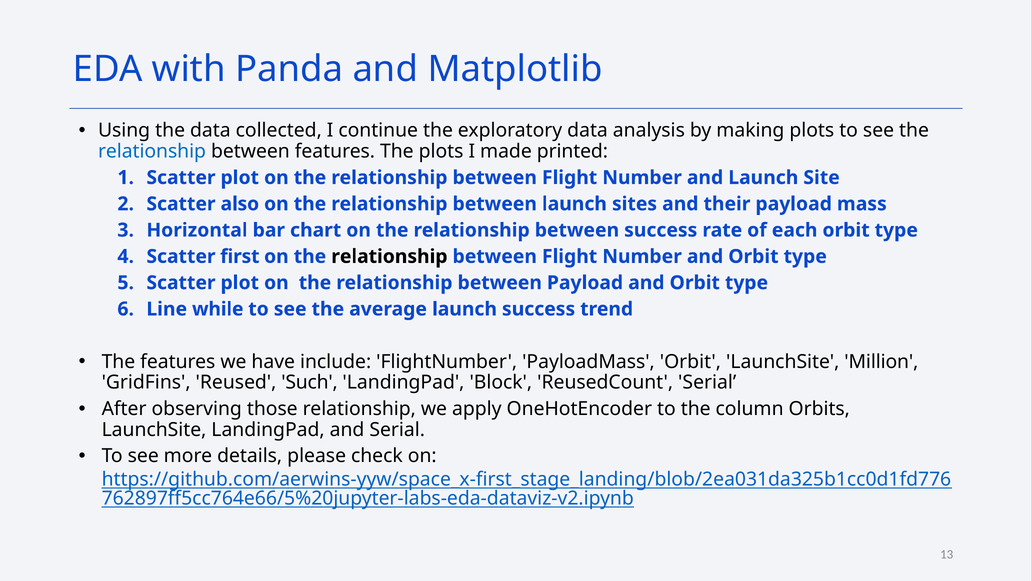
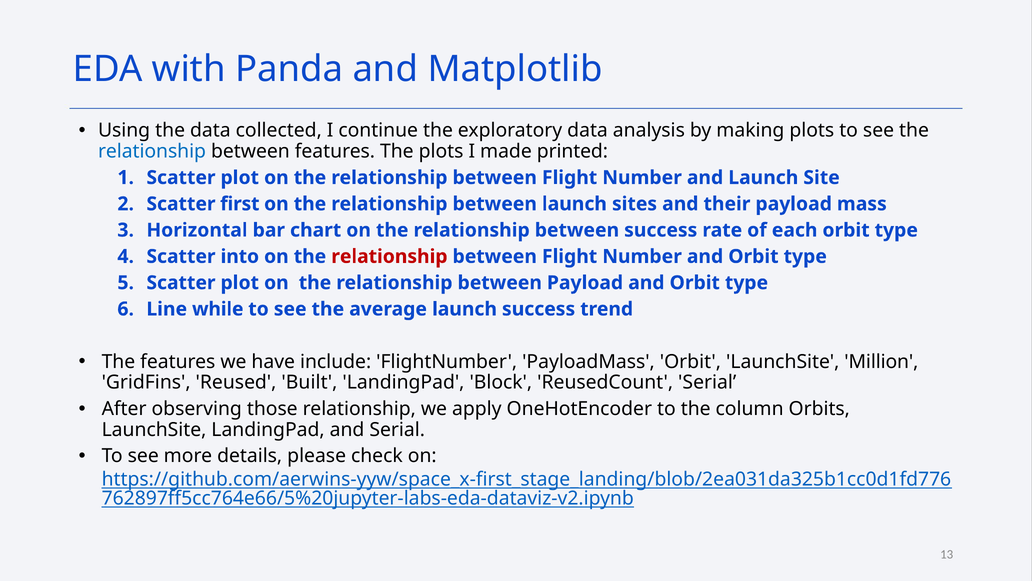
also: also -> first
first: first -> into
relationship at (389, 256) colour: black -> red
Such: Such -> Built
